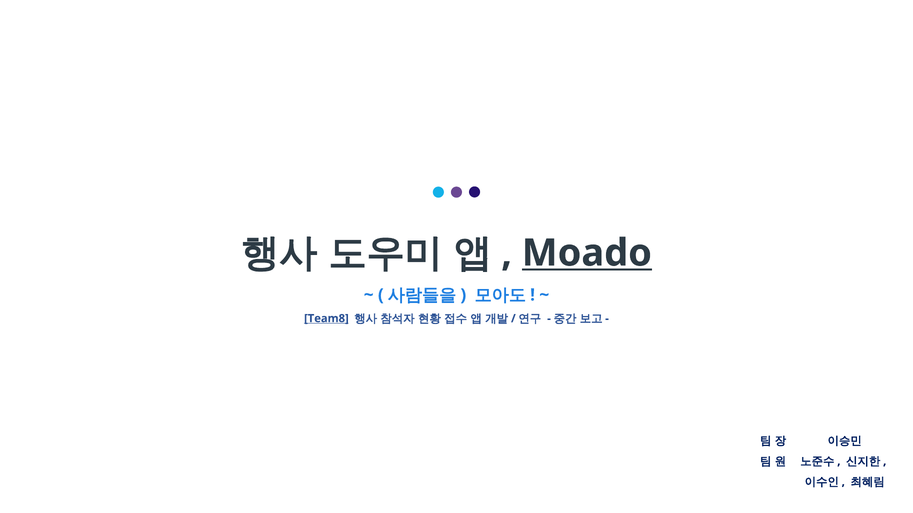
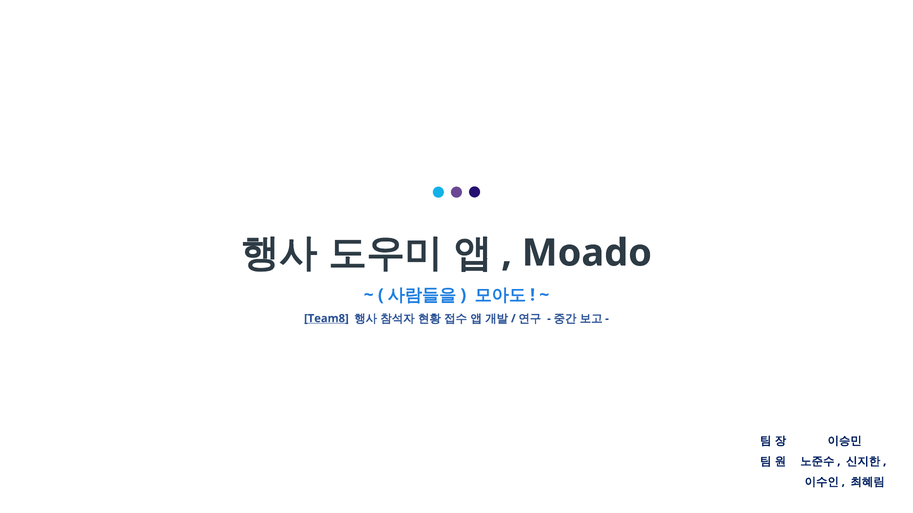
Moado underline: present -> none
